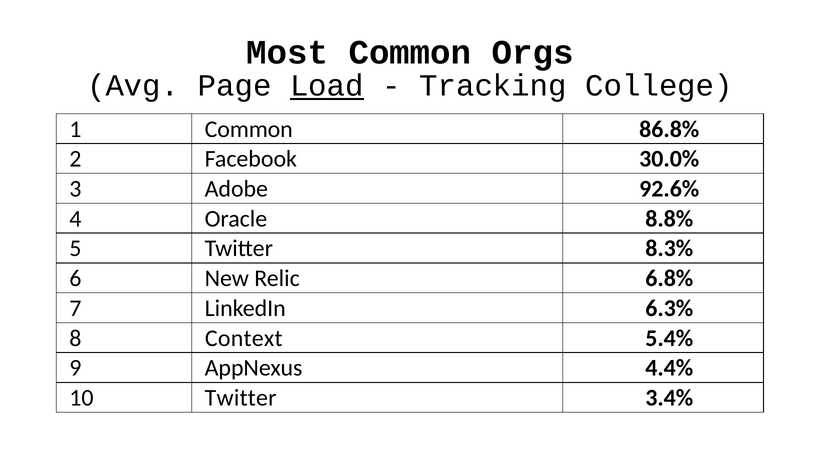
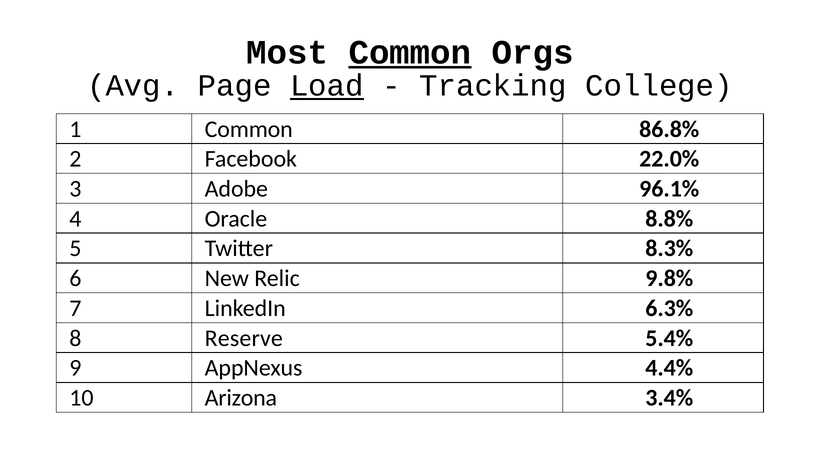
Common at (410, 53) underline: none -> present
30.0%: 30.0% -> 22.0%
92.6%: 92.6% -> 96.1%
6.8%: 6.8% -> 9.8%
Context: Context -> Reserve
10 Twitter: Twitter -> Arizona
